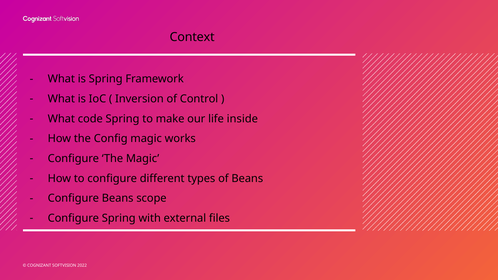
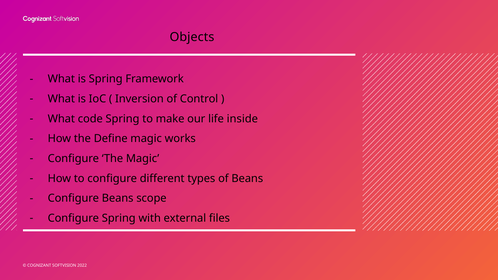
Context: Context -> Objects
Config: Config -> Define
